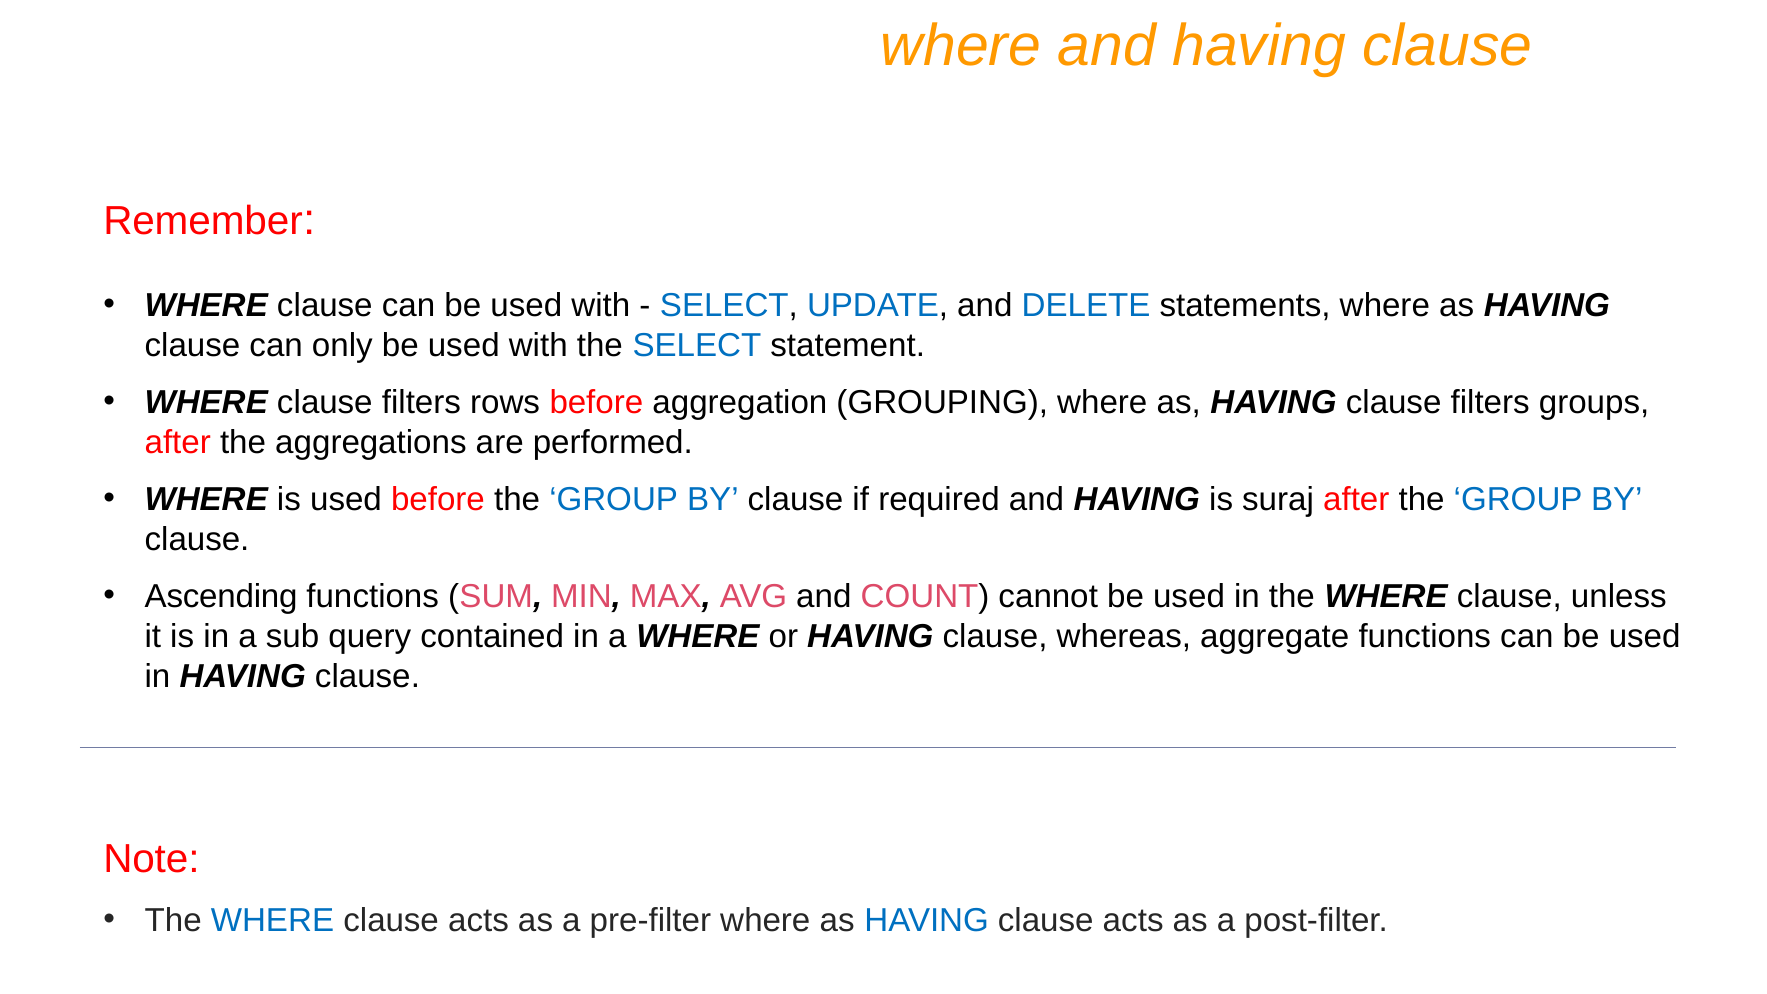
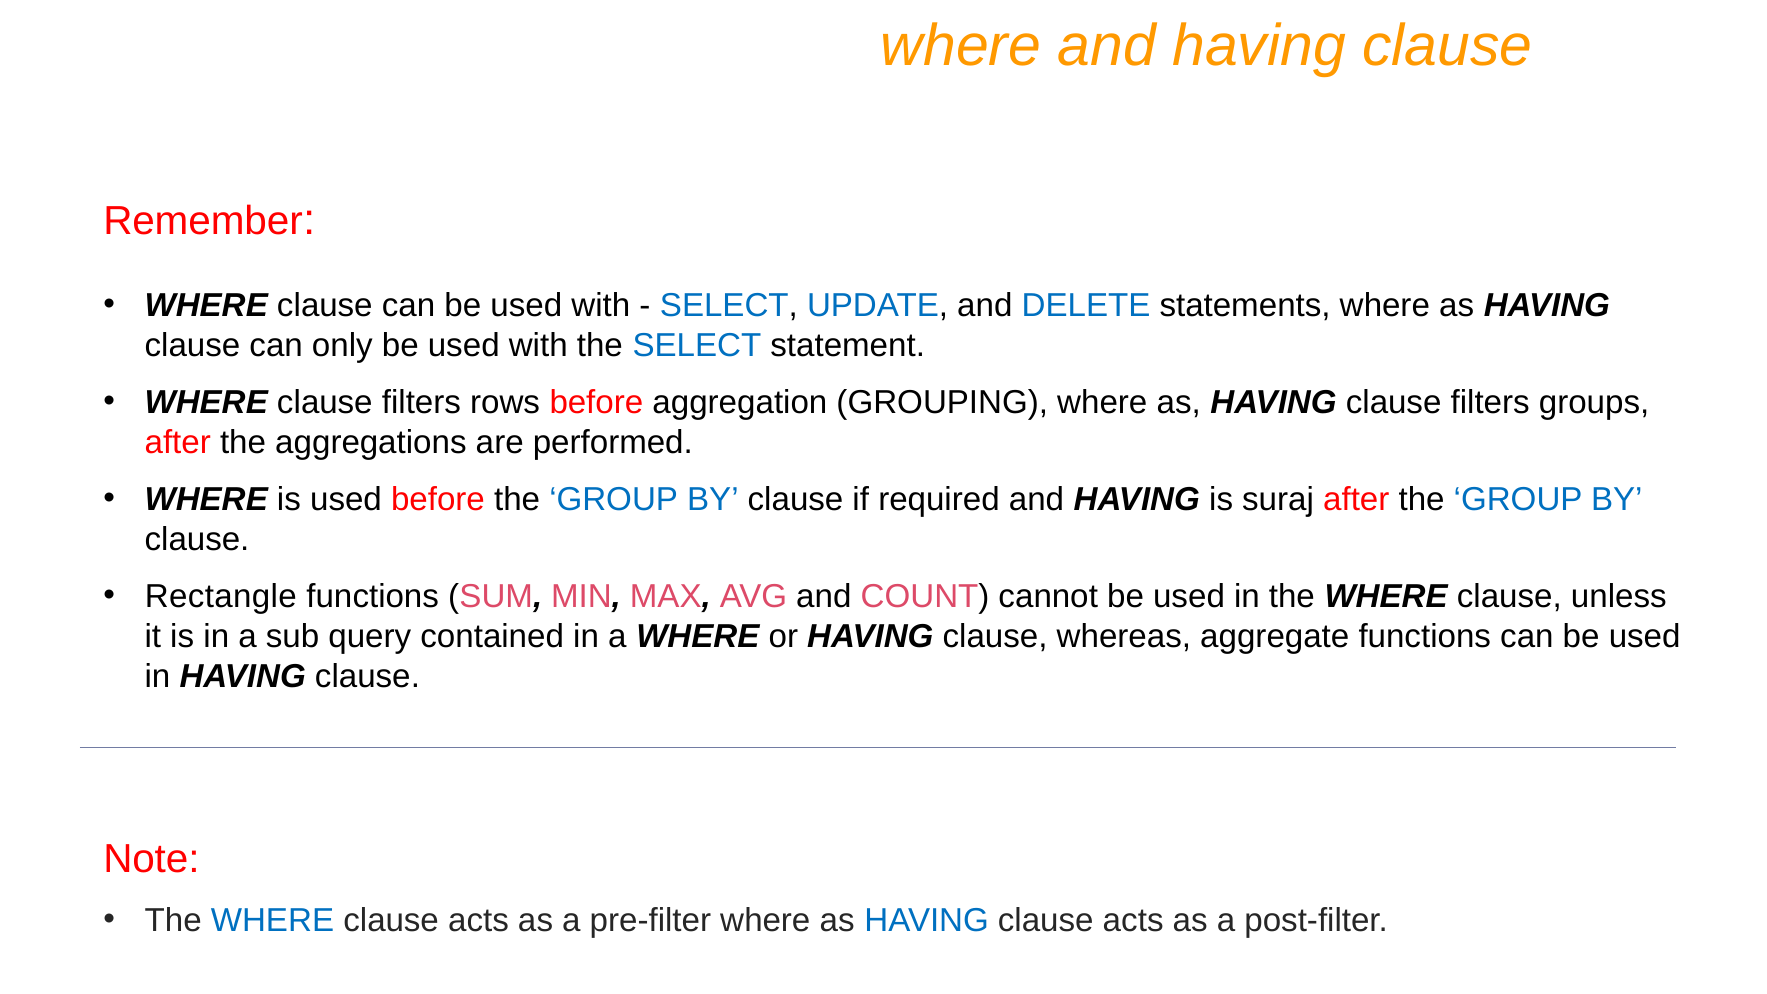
Ascending: Ascending -> Rectangle
